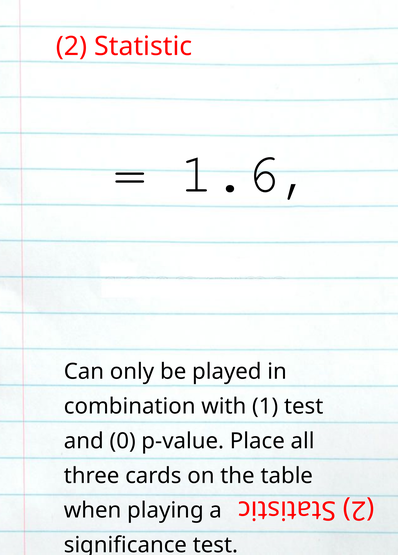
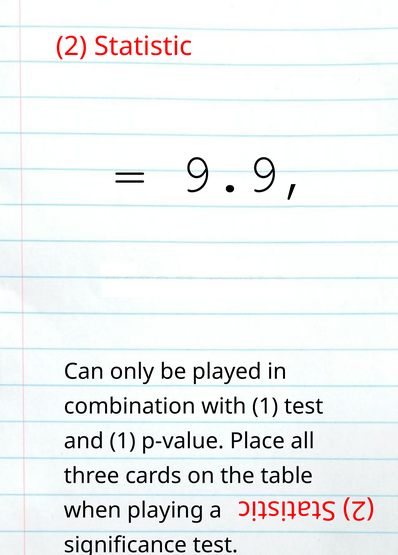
1.6: 1.6 -> 9.9
and 0: 0 -> 1
